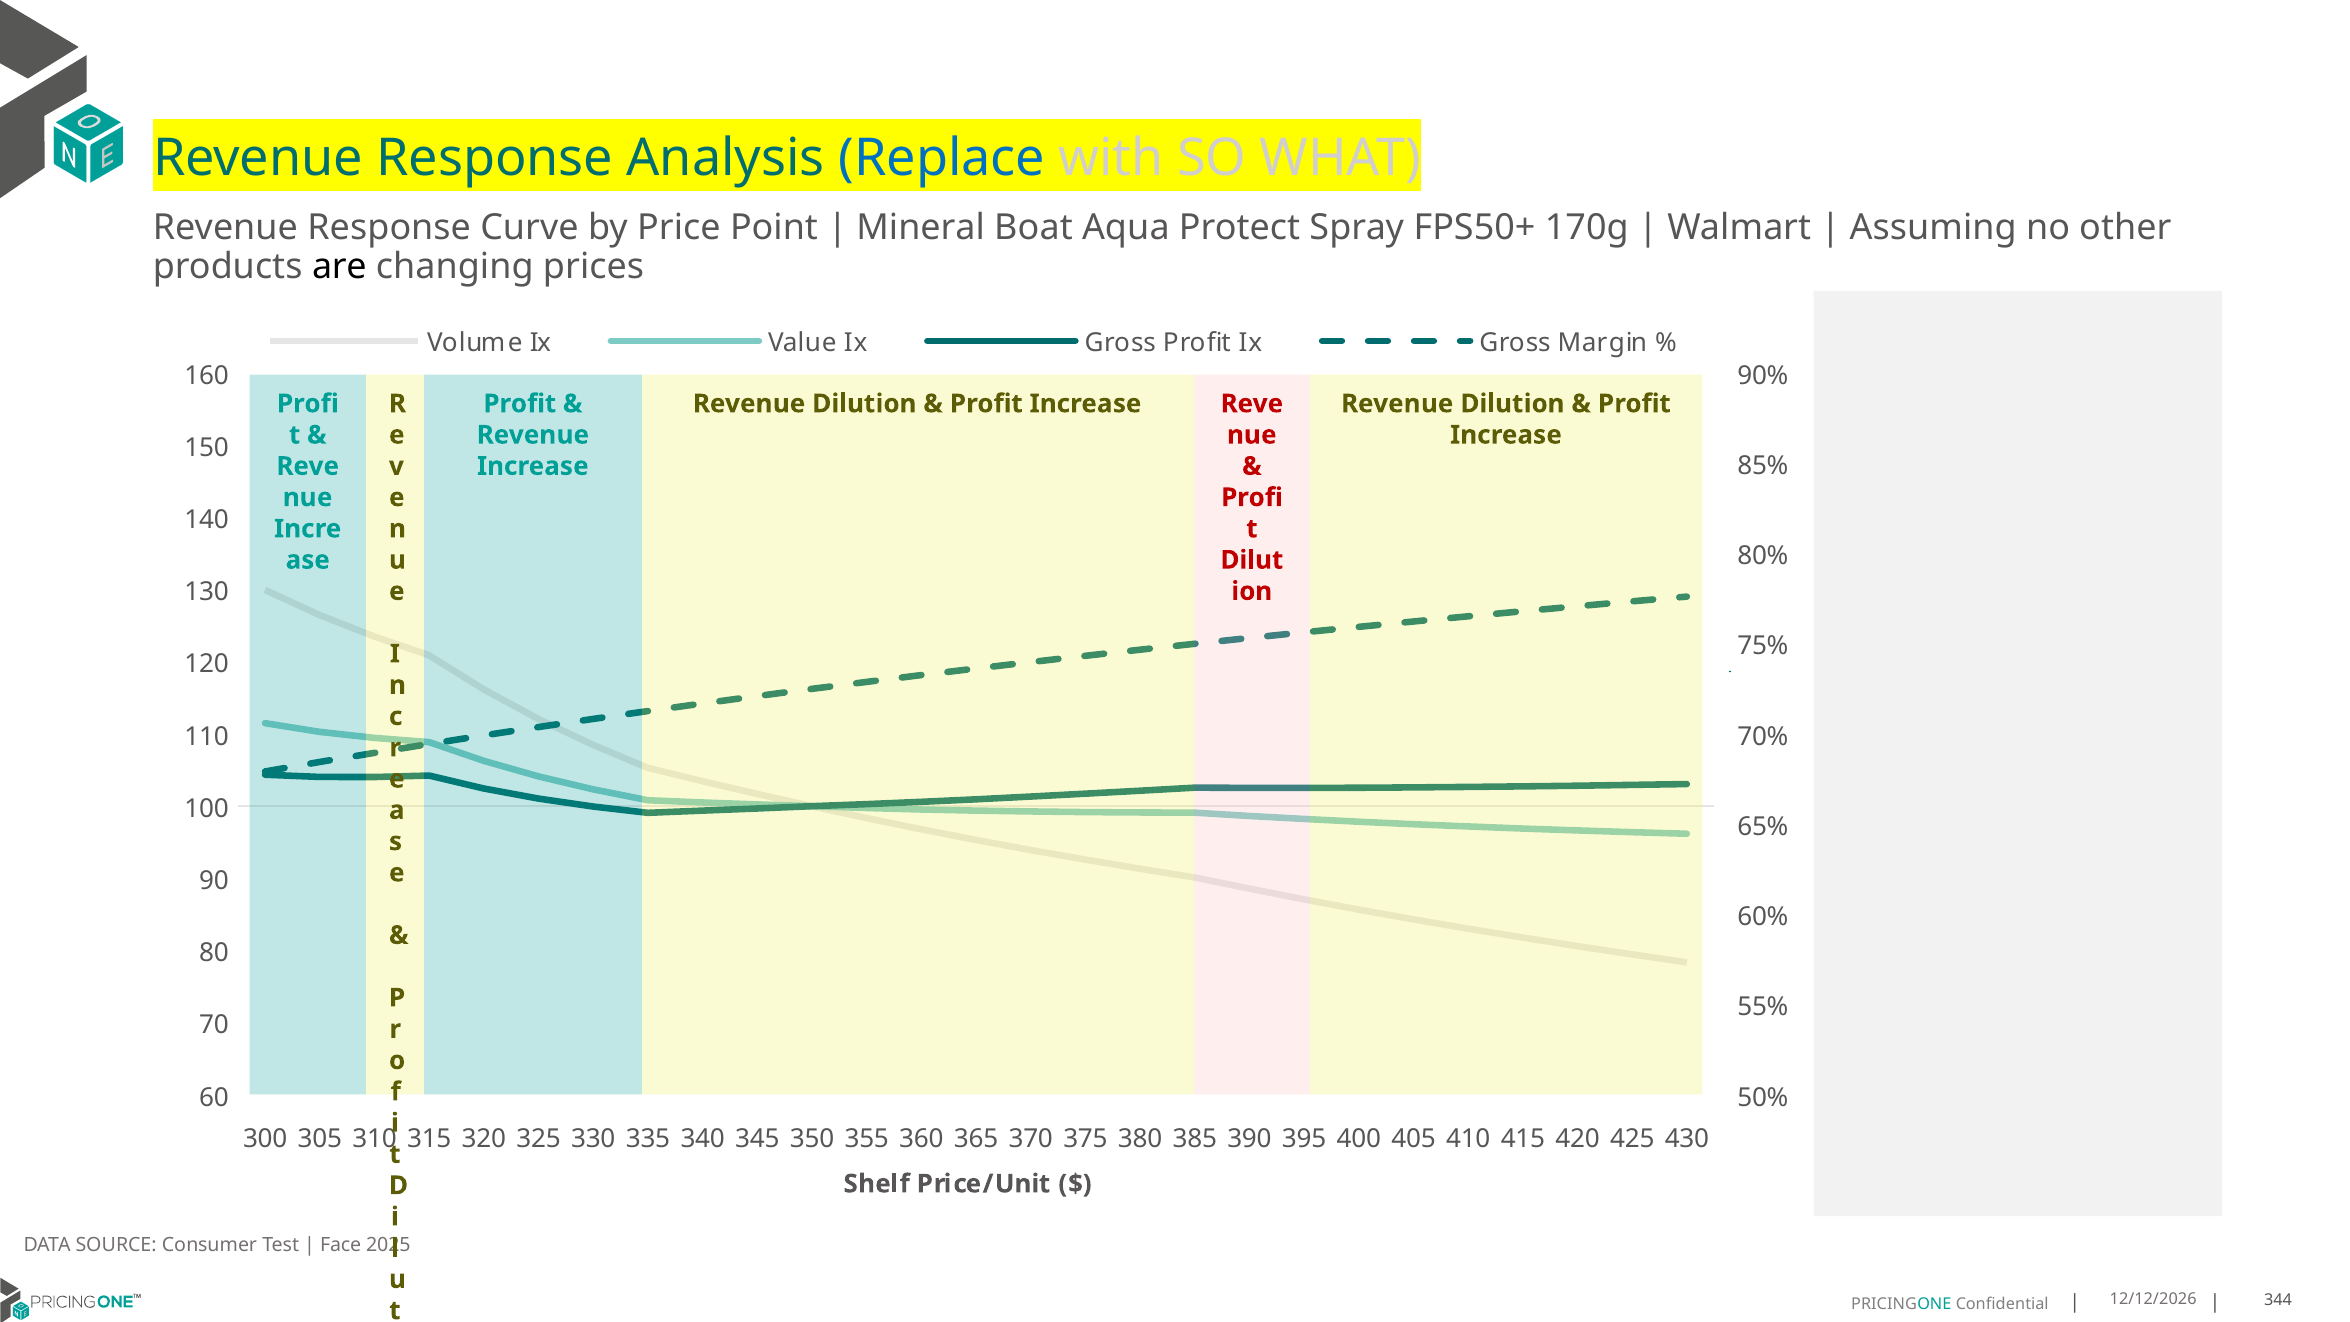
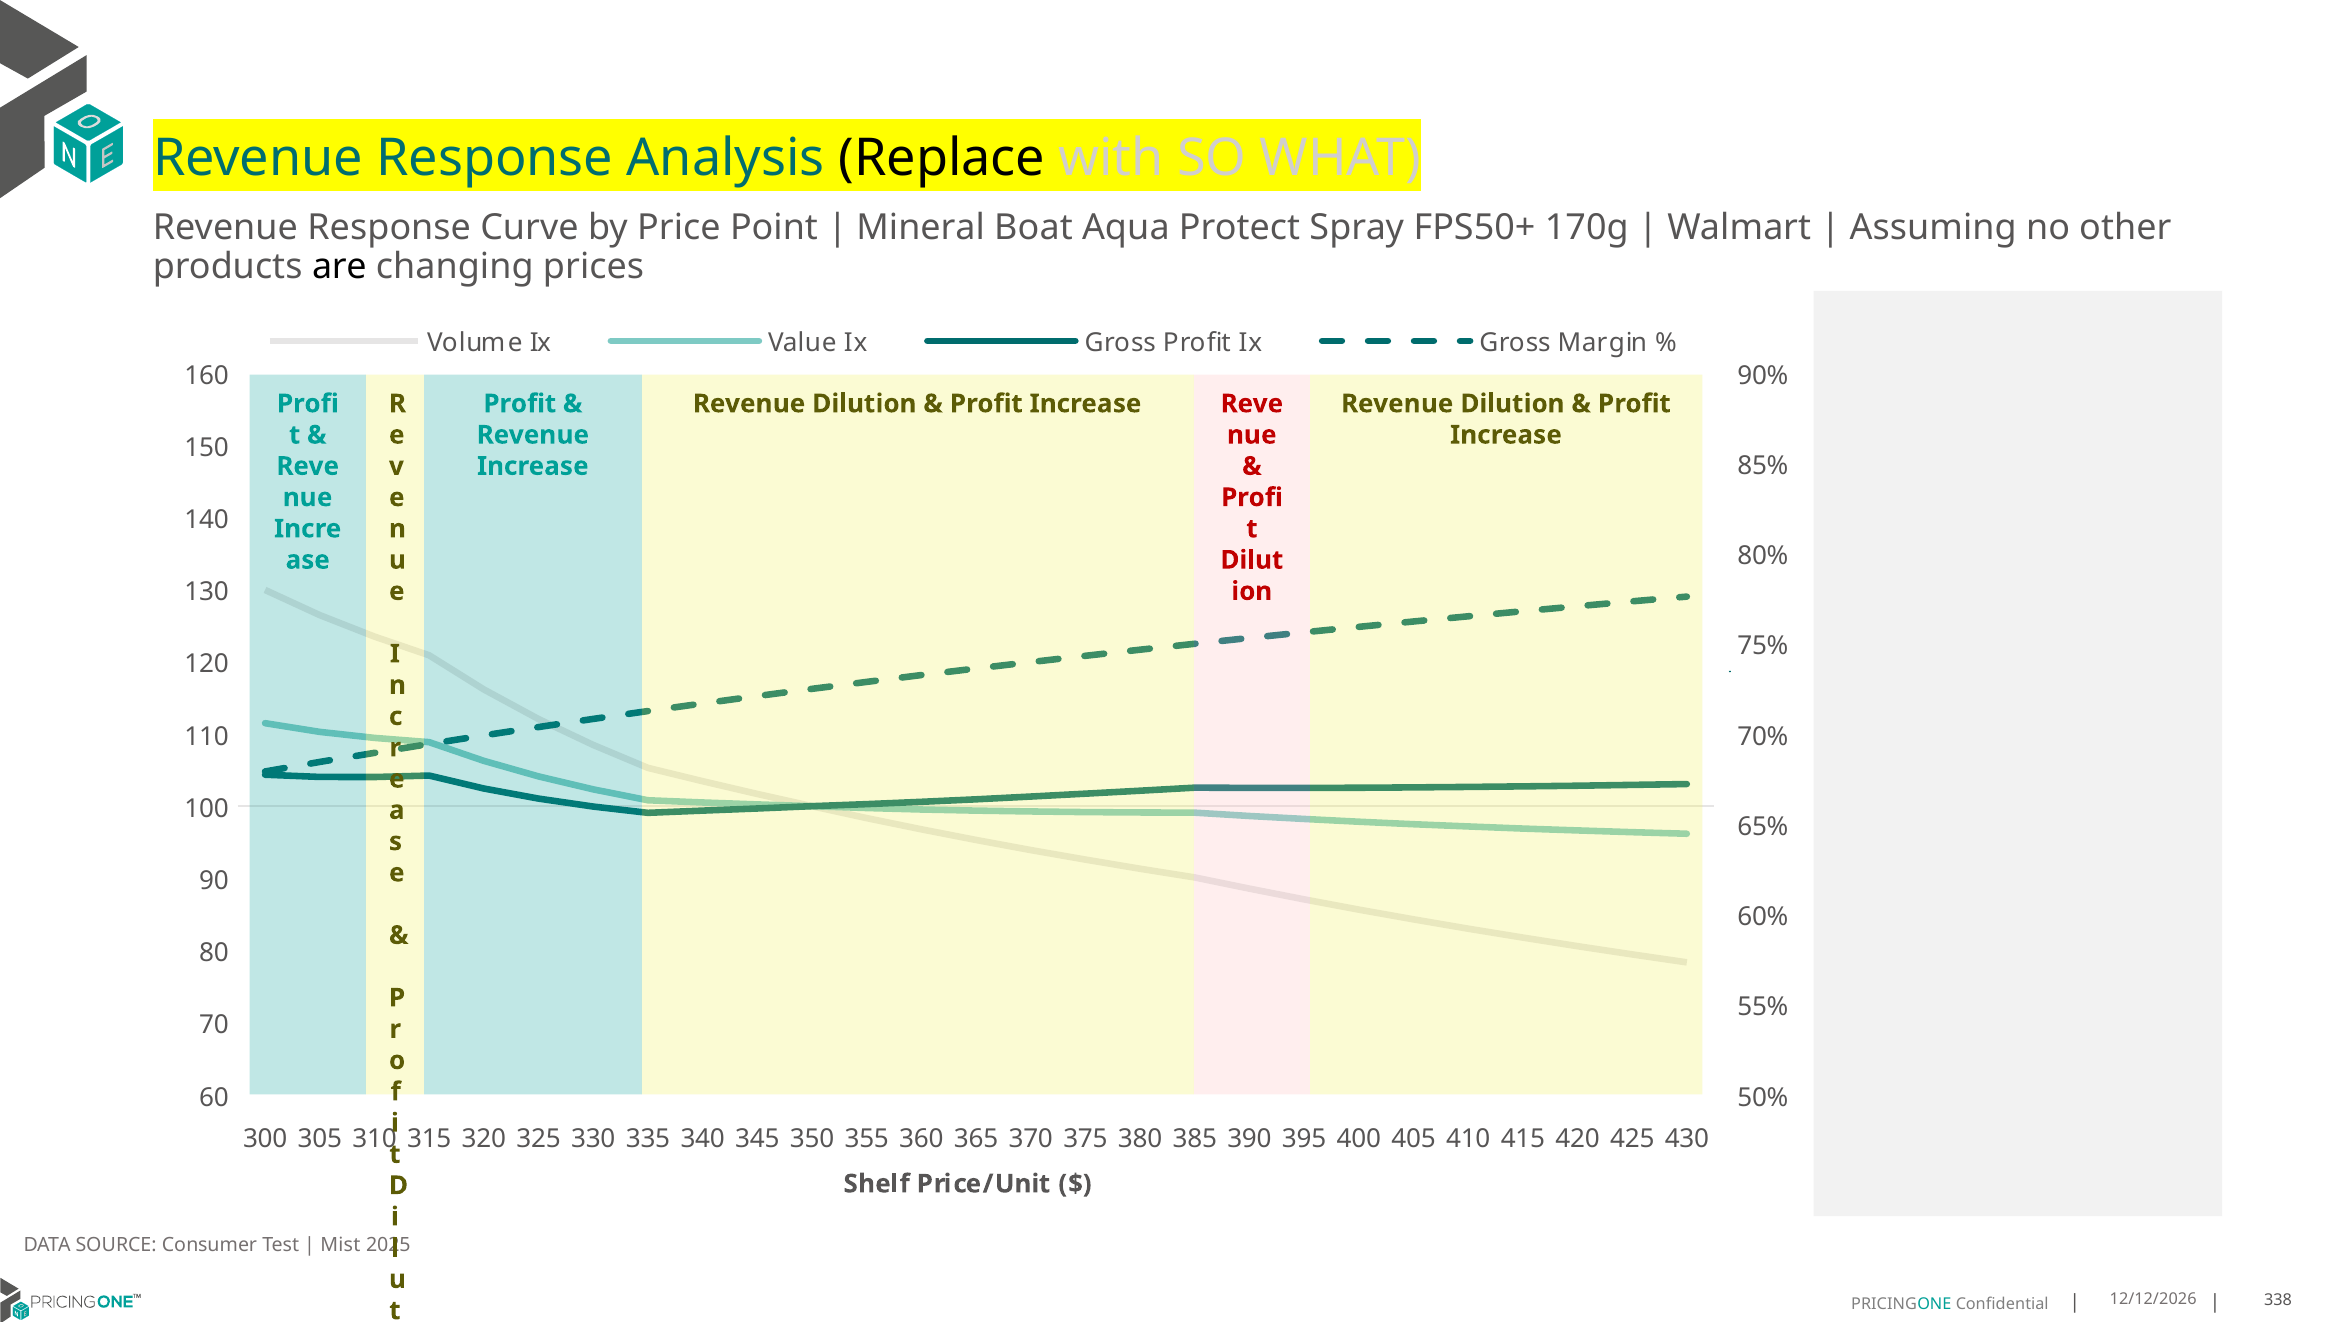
Replace colour: blue -> black
Face: Face -> Mist
344: 344 -> 338
